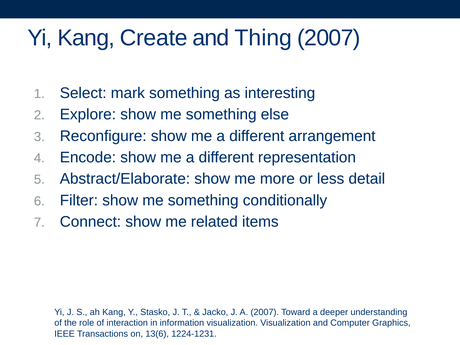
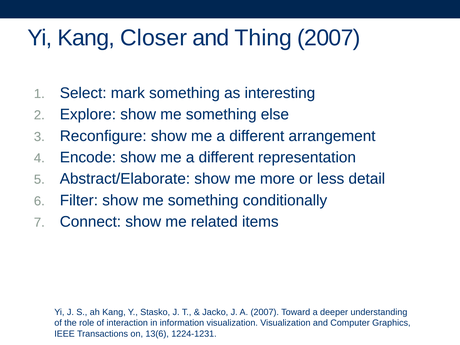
Create: Create -> Closer
